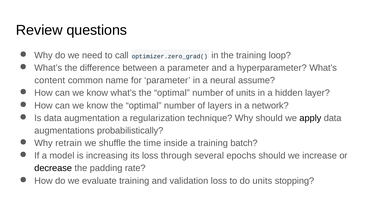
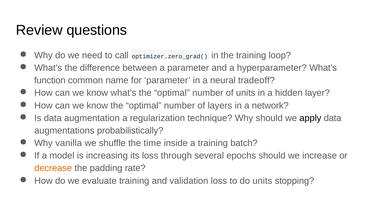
content: content -> function
assume: assume -> tradeoff
retrain: retrain -> vanilla
decrease colour: black -> orange
